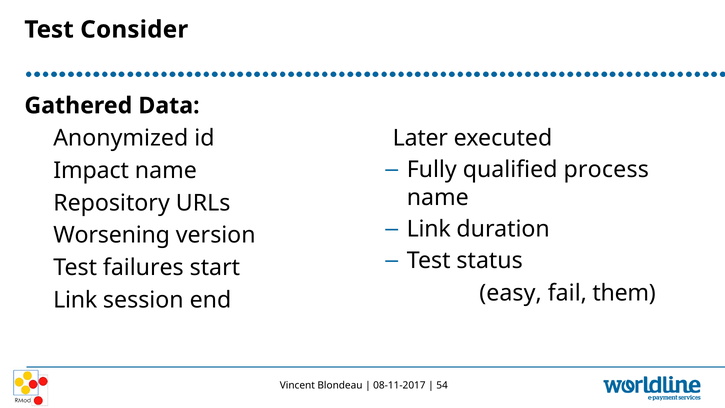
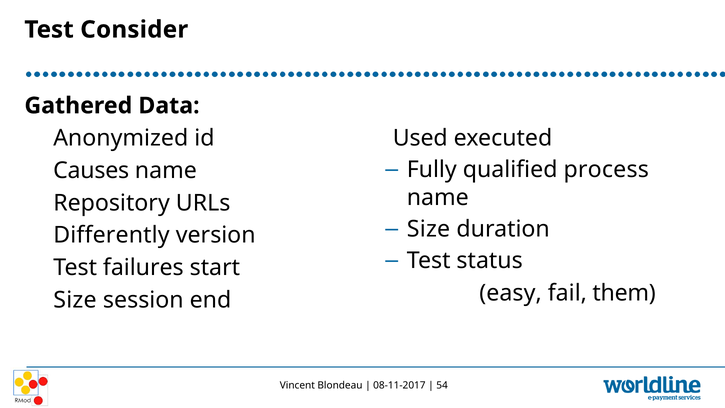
Later: Later -> Used
Impact: Impact -> Causes
Link at (429, 229): Link -> Size
Worsening: Worsening -> Differently
Link at (75, 300): Link -> Size
